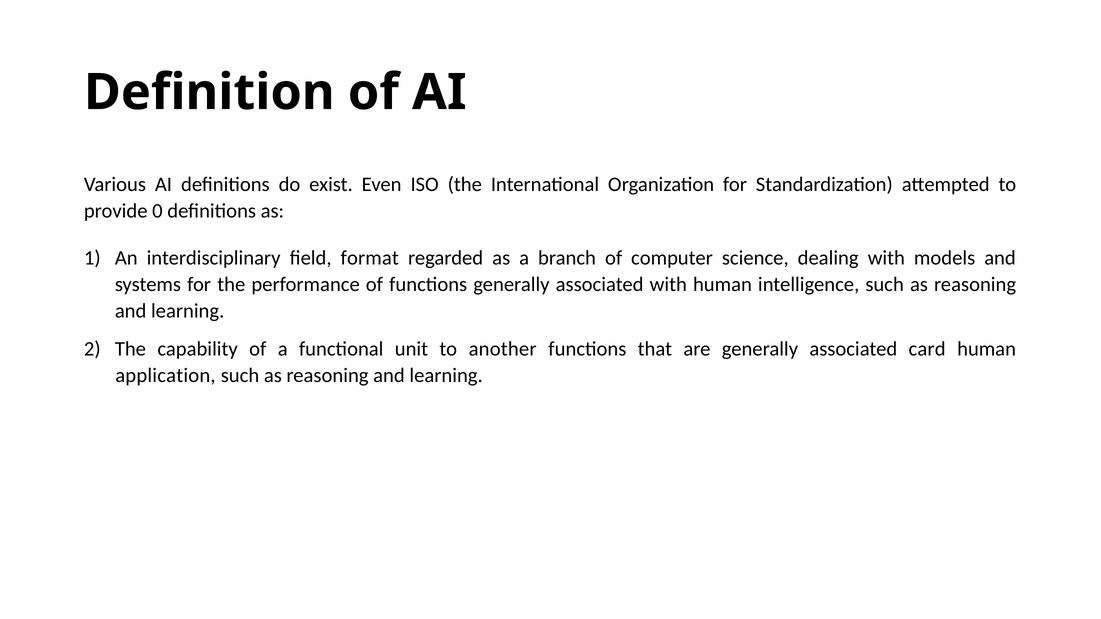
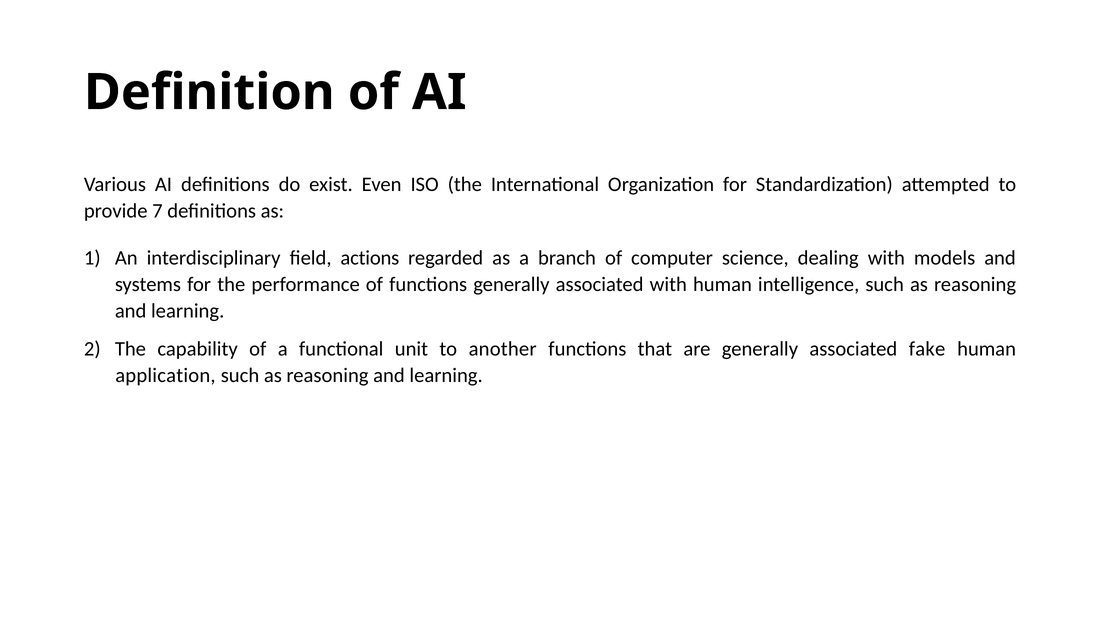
0: 0 -> 7
format: format -> actions
card: card -> fake
